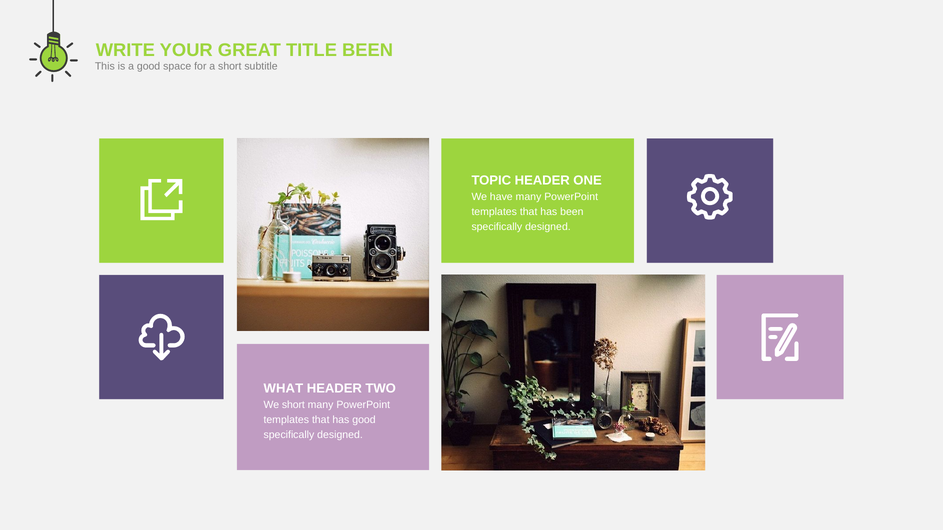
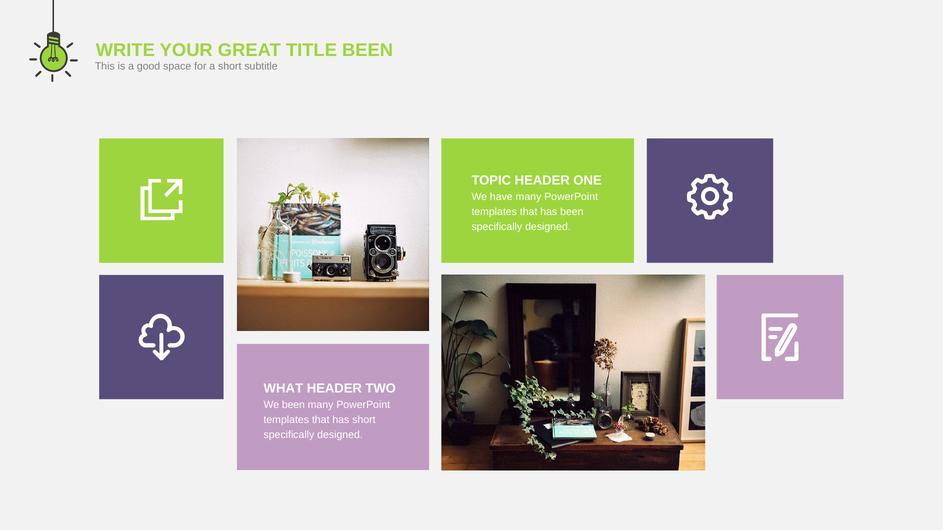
We short: short -> been
has good: good -> short
